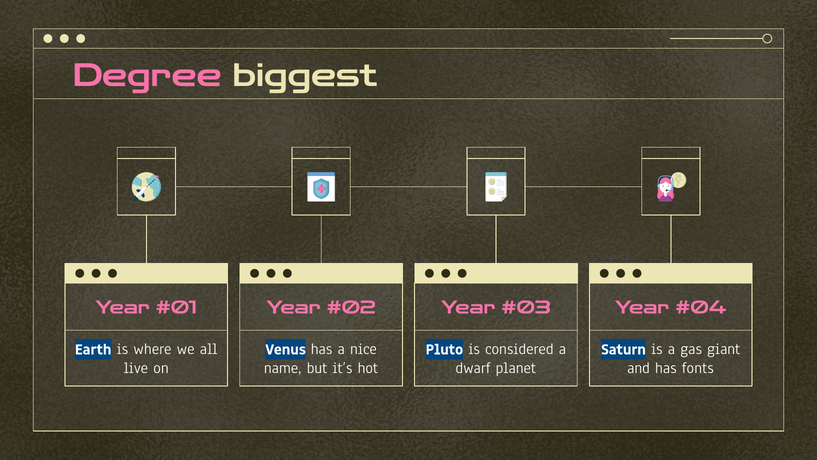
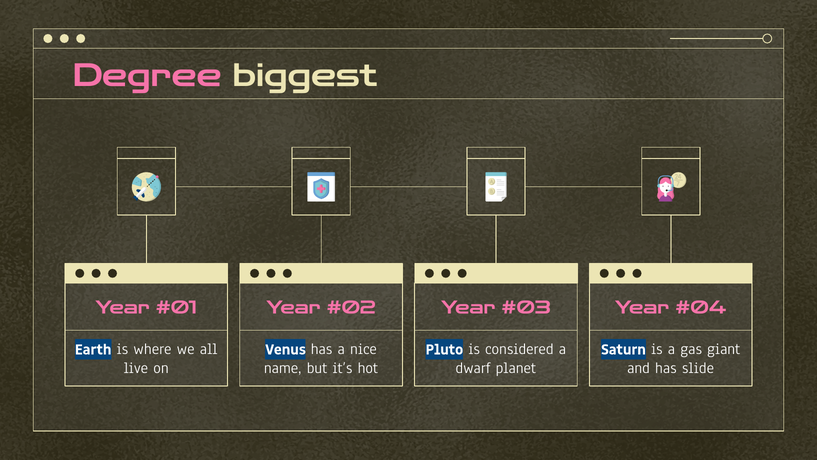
fonts: fonts -> slide
